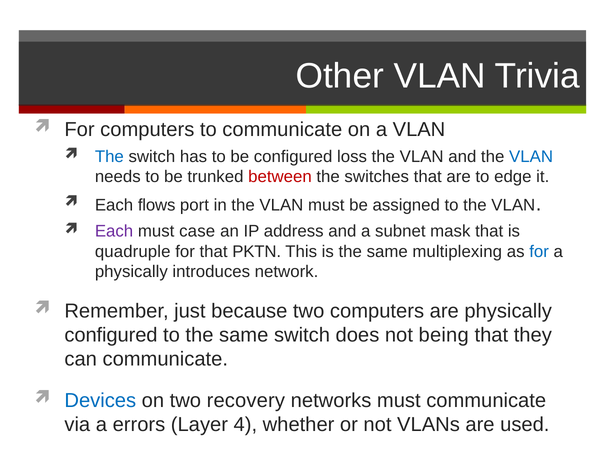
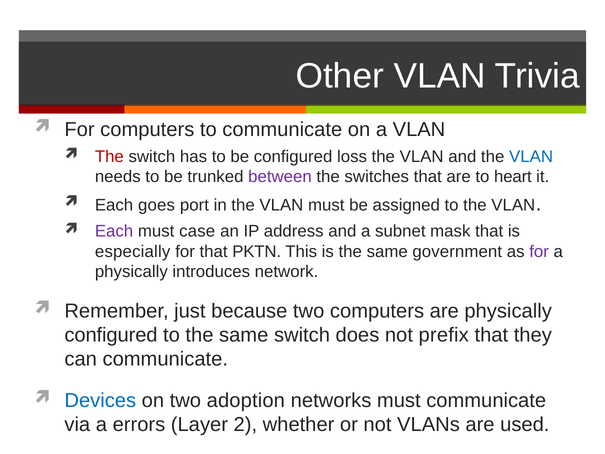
The at (109, 156) colour: blue -> red
between colour: red -> purple
edge: edge -> heart
flows: flows -> goes
quadruple: quadruple -> especially
multiplexing: multiplexing -> government
for at (539, 251) colour: blue -> purple
being: being -> prefix
recovery: recovery -> adoption
4: 4 -> 2
